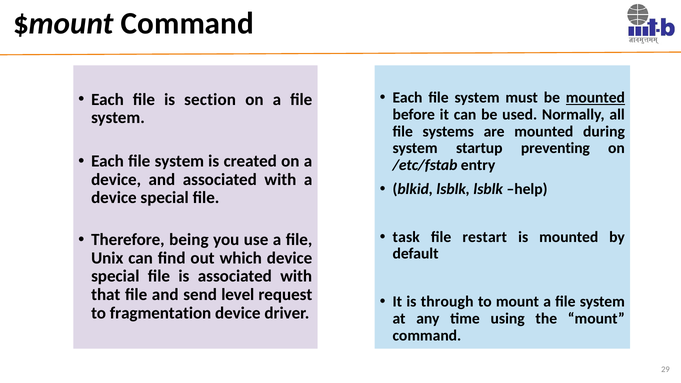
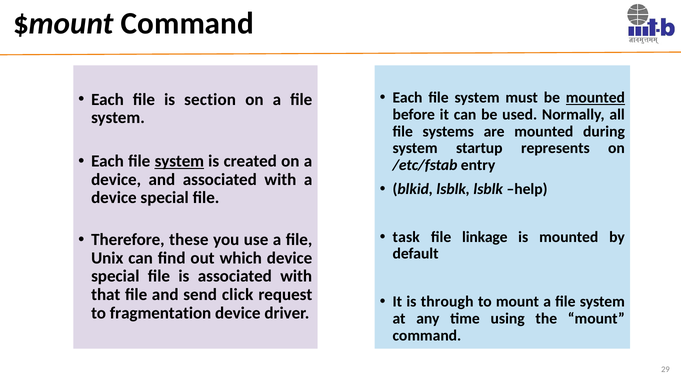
preventing: preventing -> represents
system at (179, 161) underline: none -> present
restart: restart -> linkage
being: being -> these
level: level -> click
